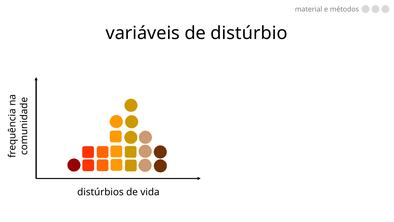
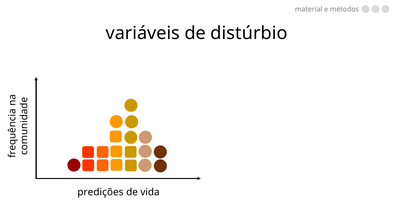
distúrbios: distúrbios -> predições
